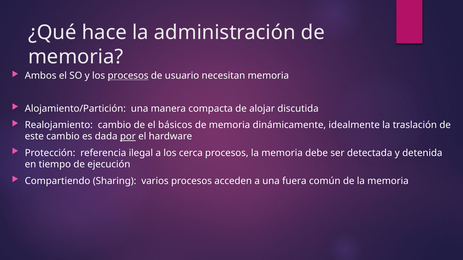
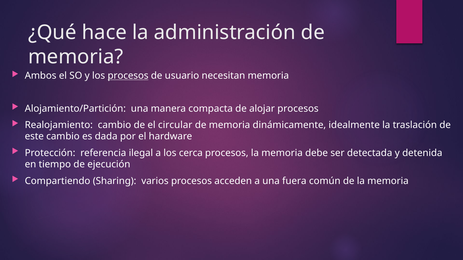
alojar discutida: discutida -> procesos
básicos: básicos -> circular
por underline: present -> none
